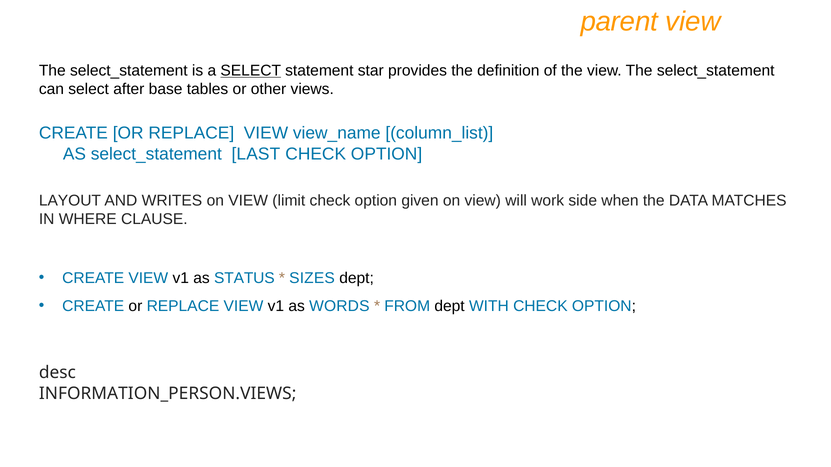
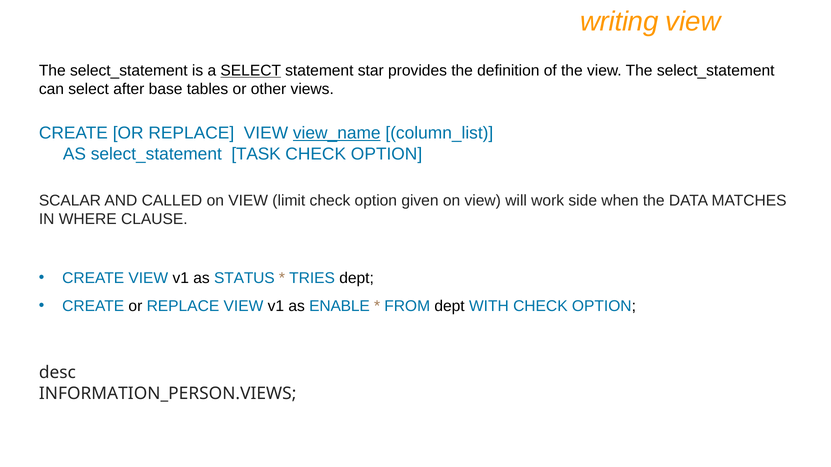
parent: parent -> writing
view_name underline: none -> present
LAST: LAST -> TASK
LAYOUT: LAYOUT -> SCALAR
WRITES: WRITES -> CALLED
SIZES: SIZES -> TRIES
WORDS: WORDS -> ENABLE
